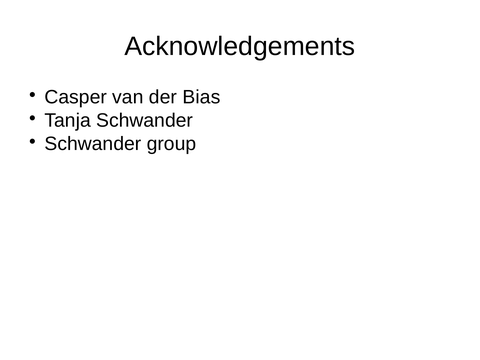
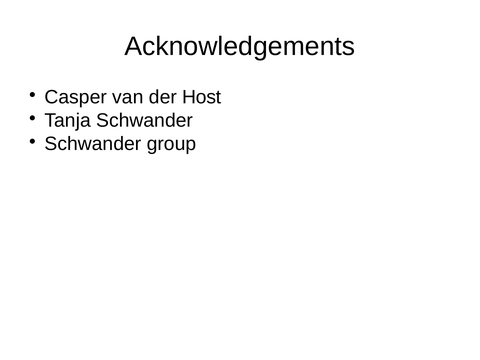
Bias: Bias -> Host
